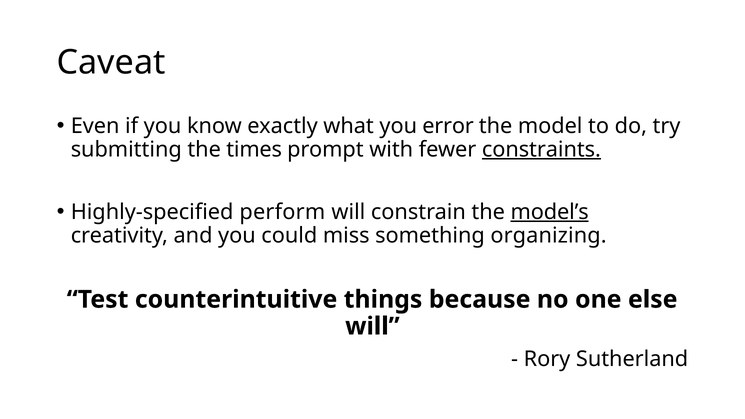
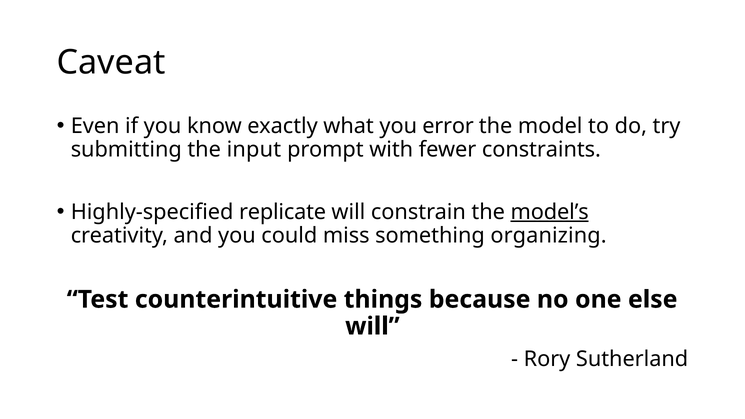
times: times -> input
constraints underline: present -> none
perform: perform -> replicate
